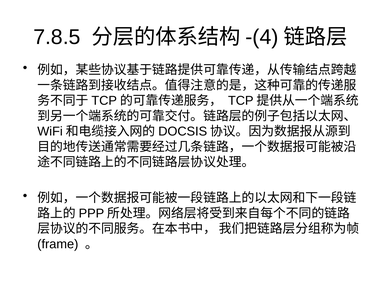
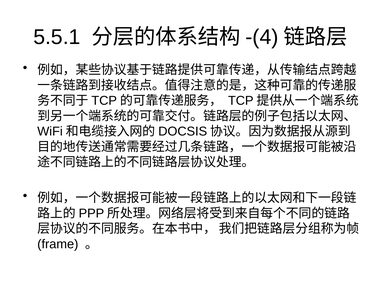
7.8.5: 7.8.5 -> 5.5.1
